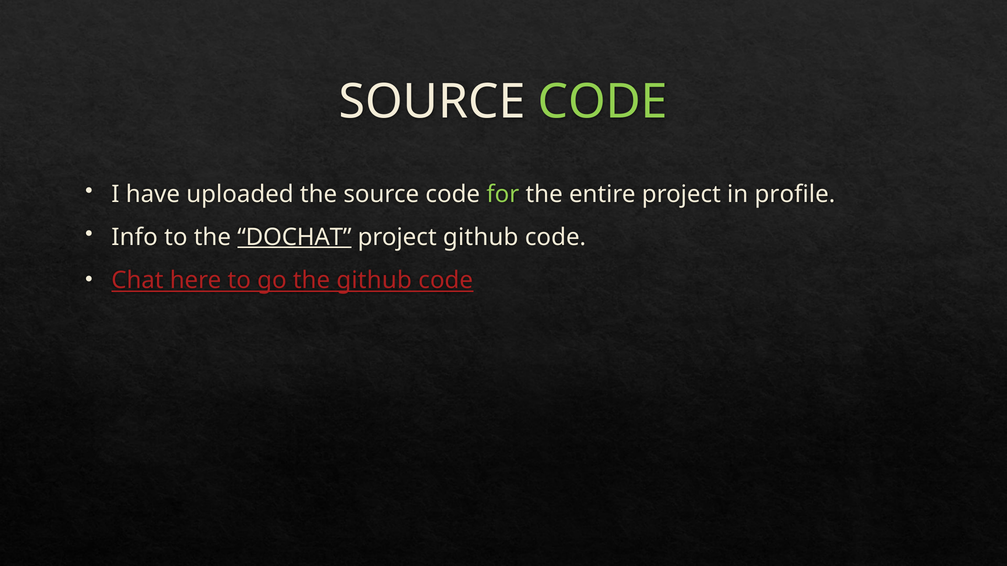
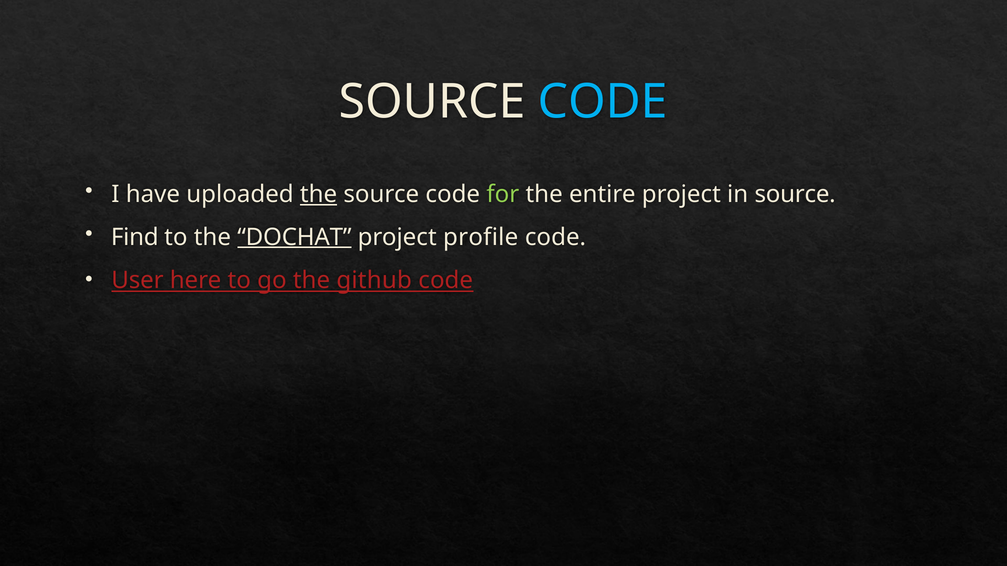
CODE at (603, 102) colour: light green -> light blue
the at (319, 194) underline: none -> present
in profile: profile -> source
Info: Info -> Find
project github: github -> profile
Chat: Chat -> User
